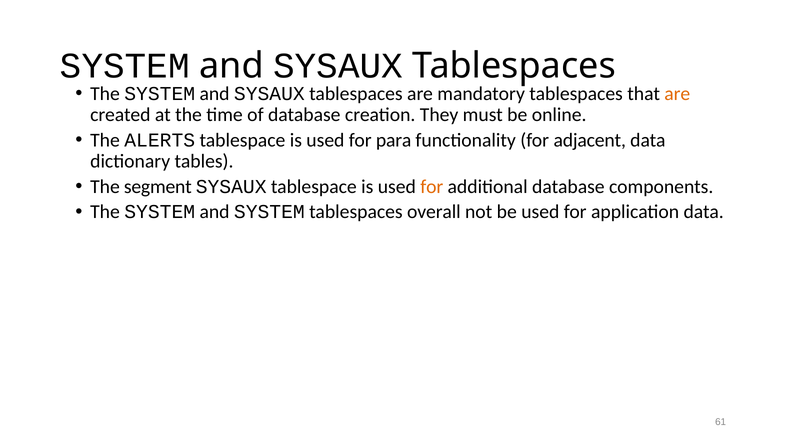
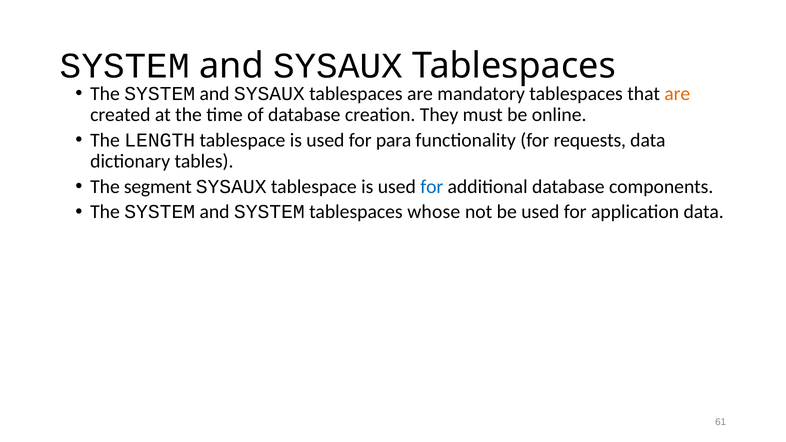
ALERTS: ALERTS -> LENGTH
adjacent: adjacent -> requests
for at (432, 187) colour: orange -> blue
overall: overall -> whose
